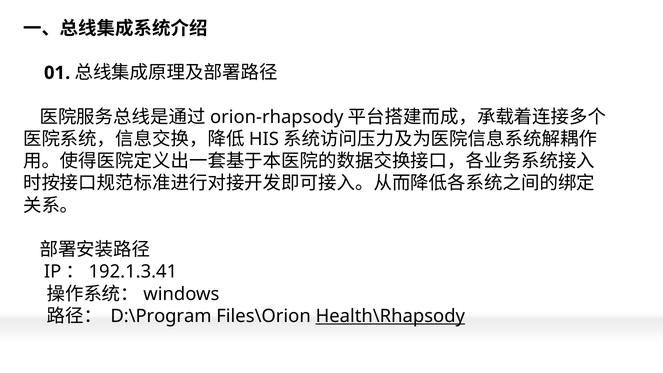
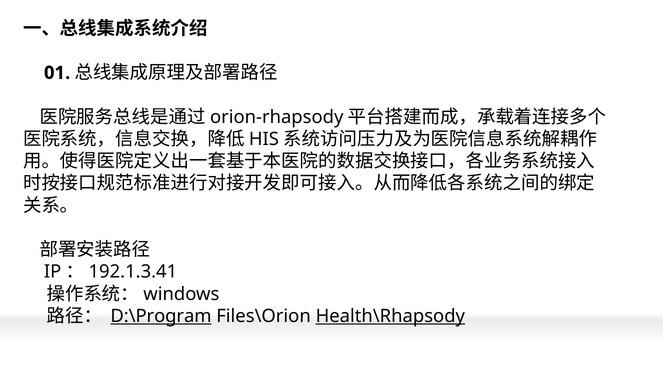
D:\Program underline: none -> present
